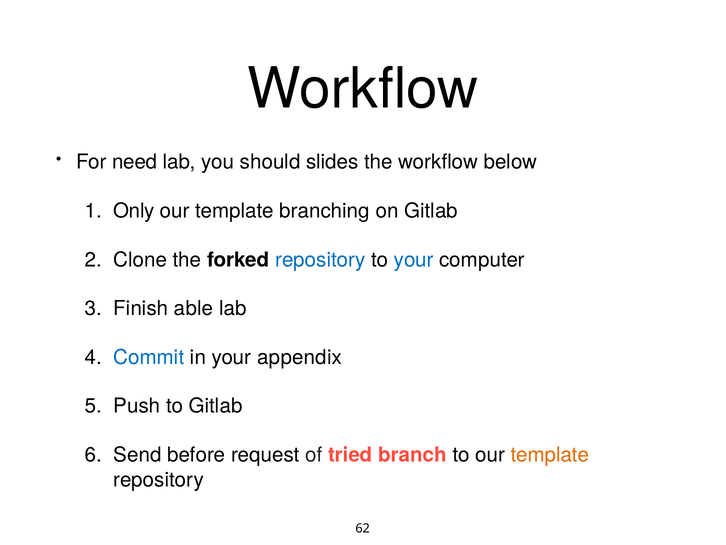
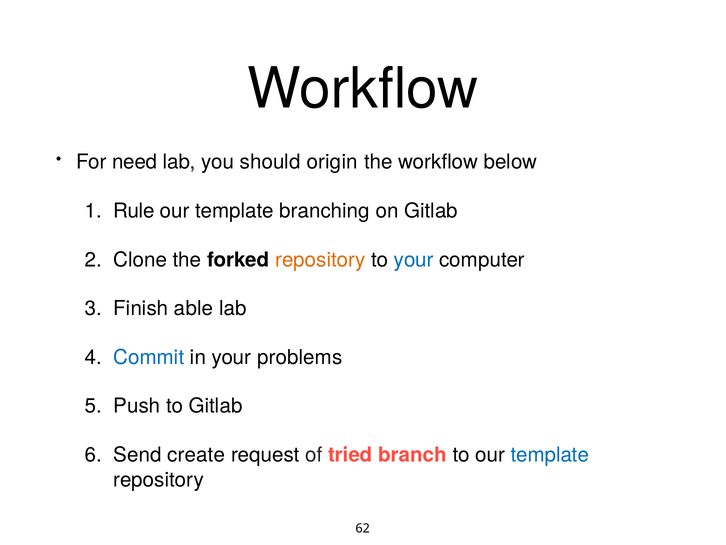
slides: slides -> origin
Only: Only -> Rule
repository at (320, 260) colour: blue -> orange
appendix: appendix -> problems
before: before -> create
template at (550, 455) colour: orange -> blue
